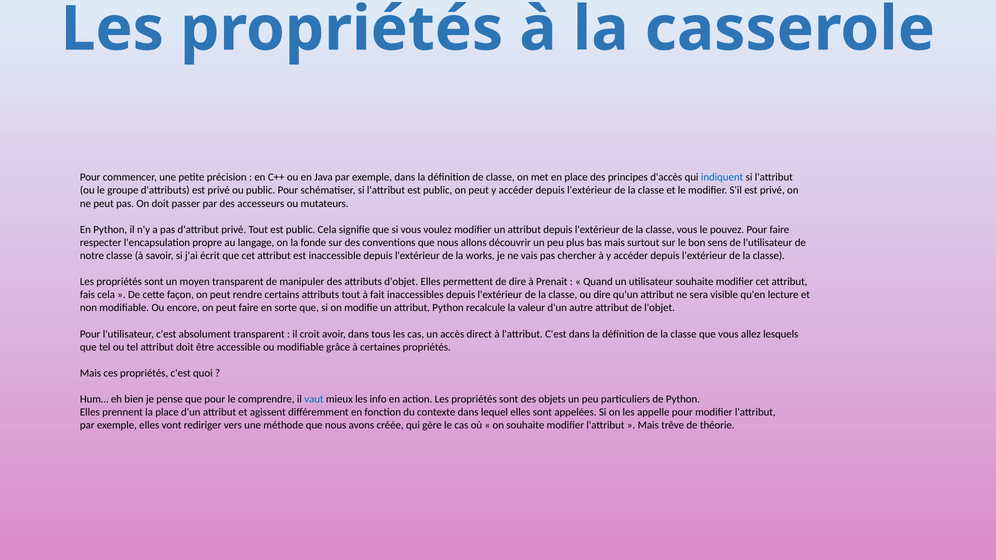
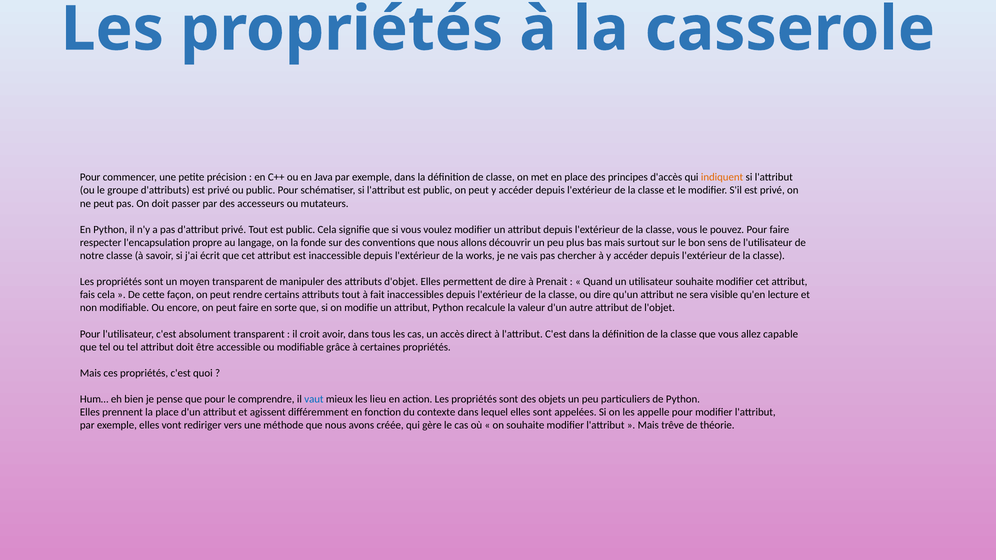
indiquent colour: blue -> orange
lesquels: lesquels -> capable
info: info -> lieu
